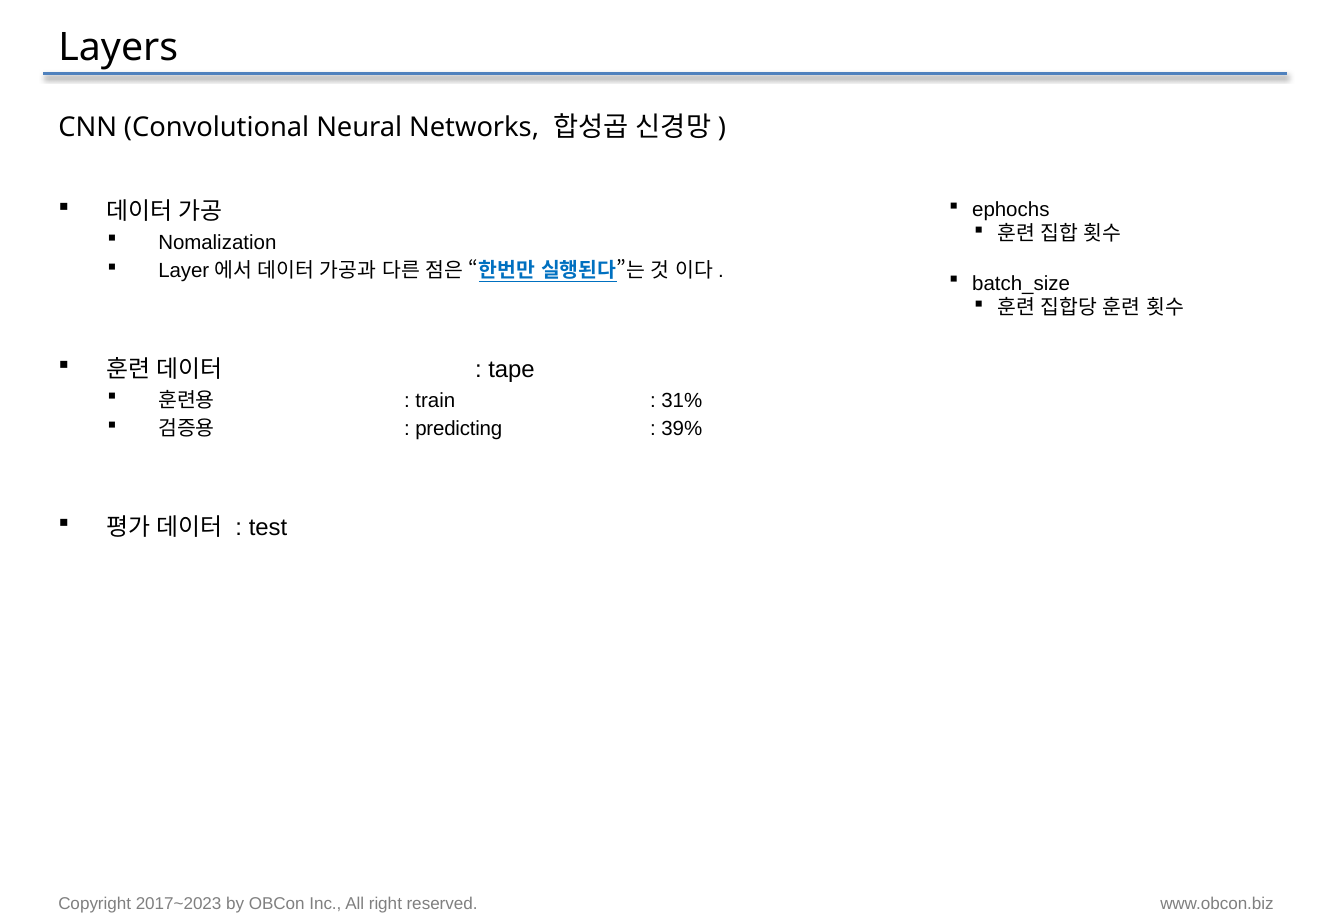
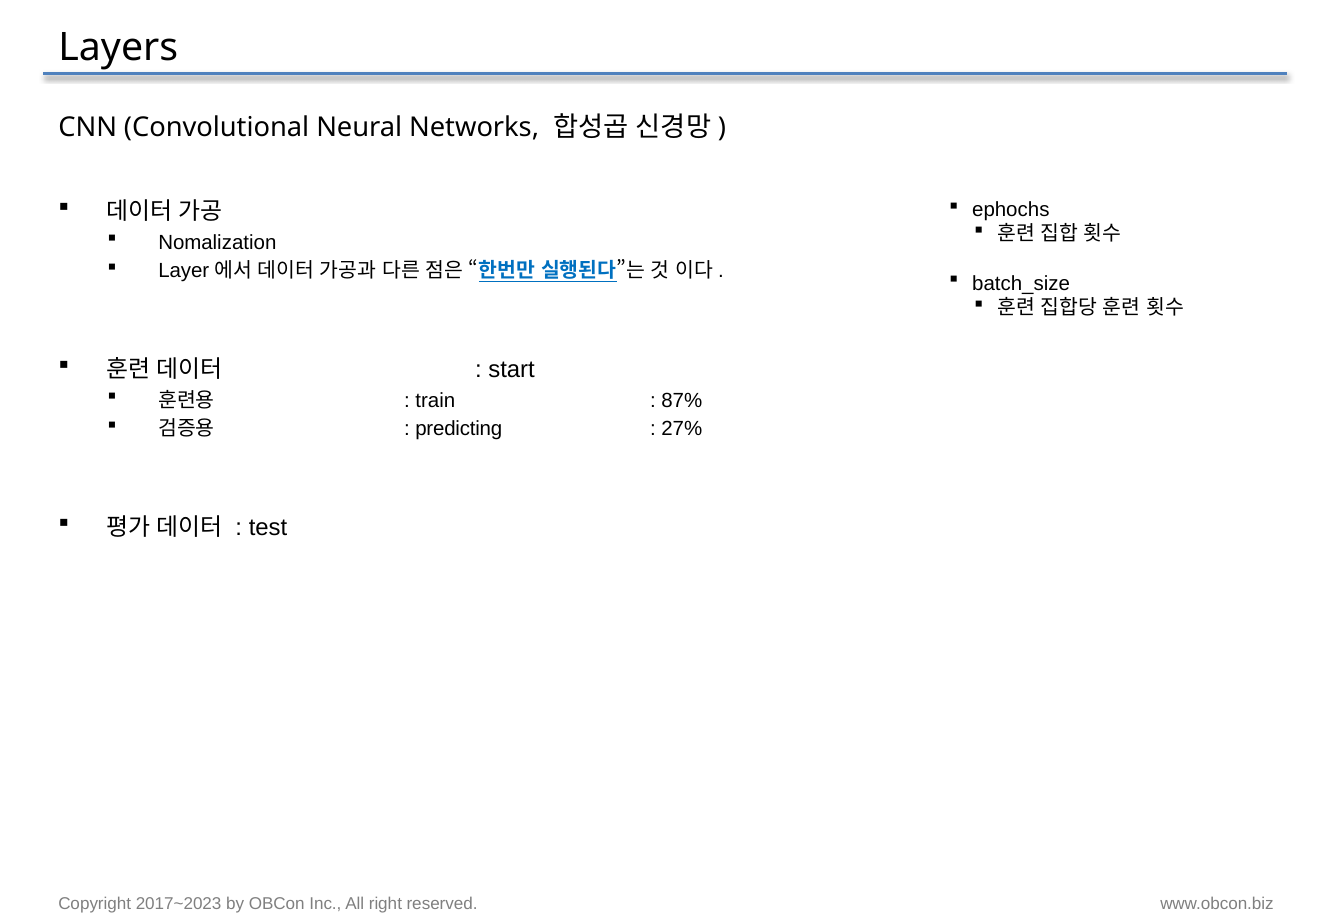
tape: tape -> start
31%: 31% -> 87%
39%: 39% -> 27%
